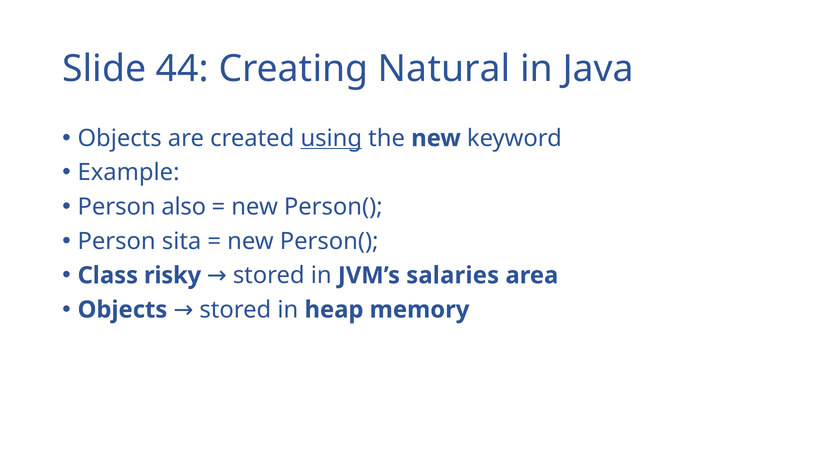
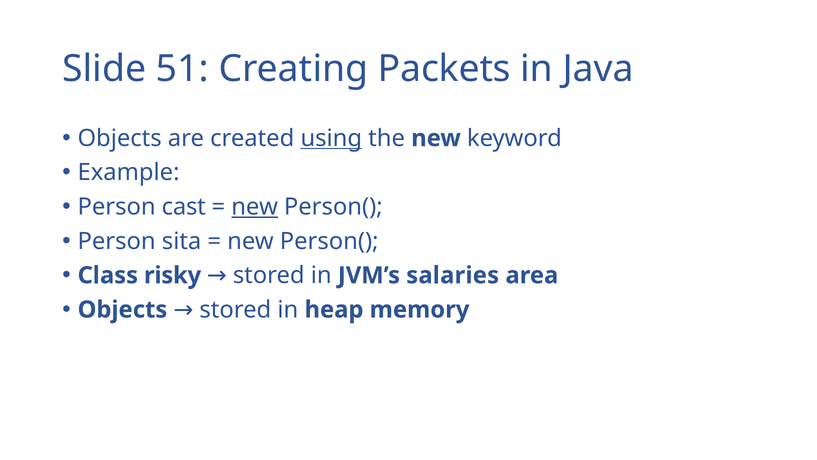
44: 44 -> 51
Natural: Natural -> Packets
also: also -> cast
new at (255, 207) underline: none -> present
